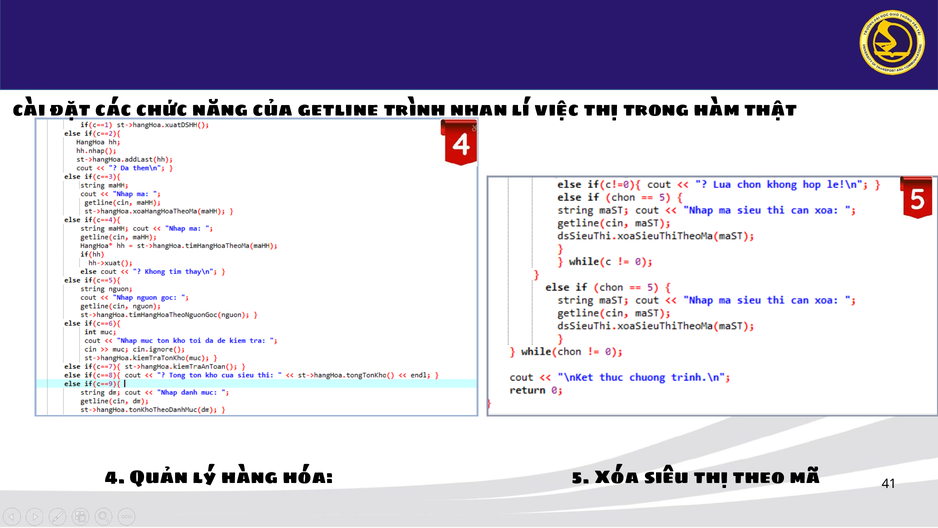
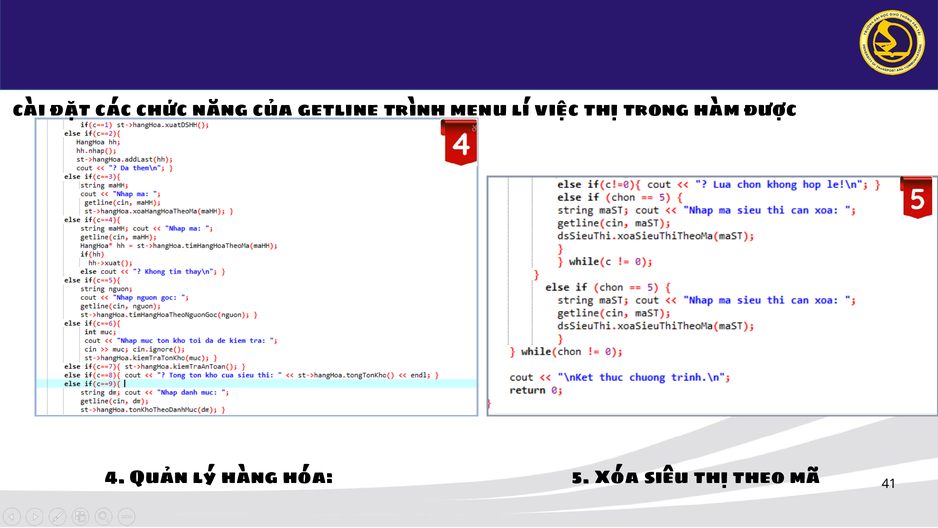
nhan: nhan -> menu
thật: thật -> được
